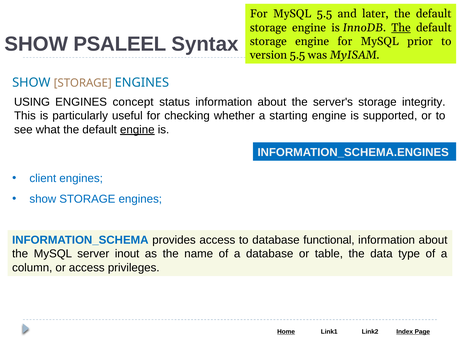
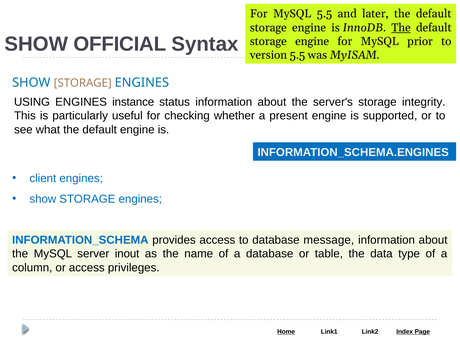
PSALEEL: PSALEEL -> OFFICIAL
concept: concept -> instance
starting: starting -> present
engine at (137, 130) underline: present -> none
functional: functional -> message
